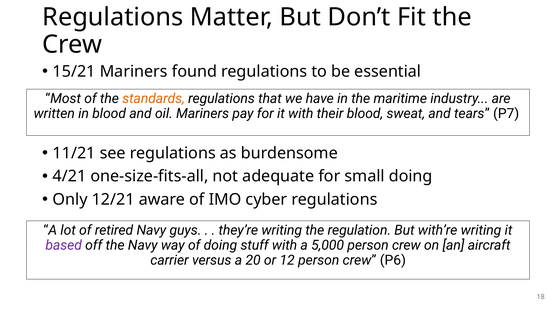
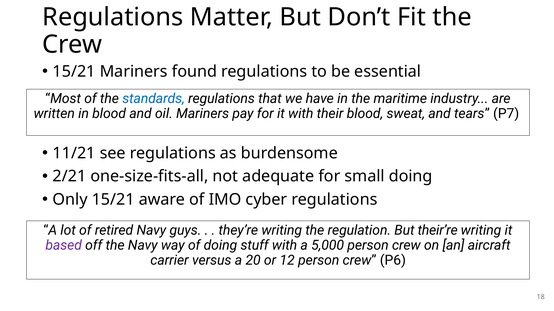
standards colour: orange -> blue
4/21: 4/21 -> 2/21
Only 12/21: 12/21 -> 15/21
with’re: with’re -> their’re
